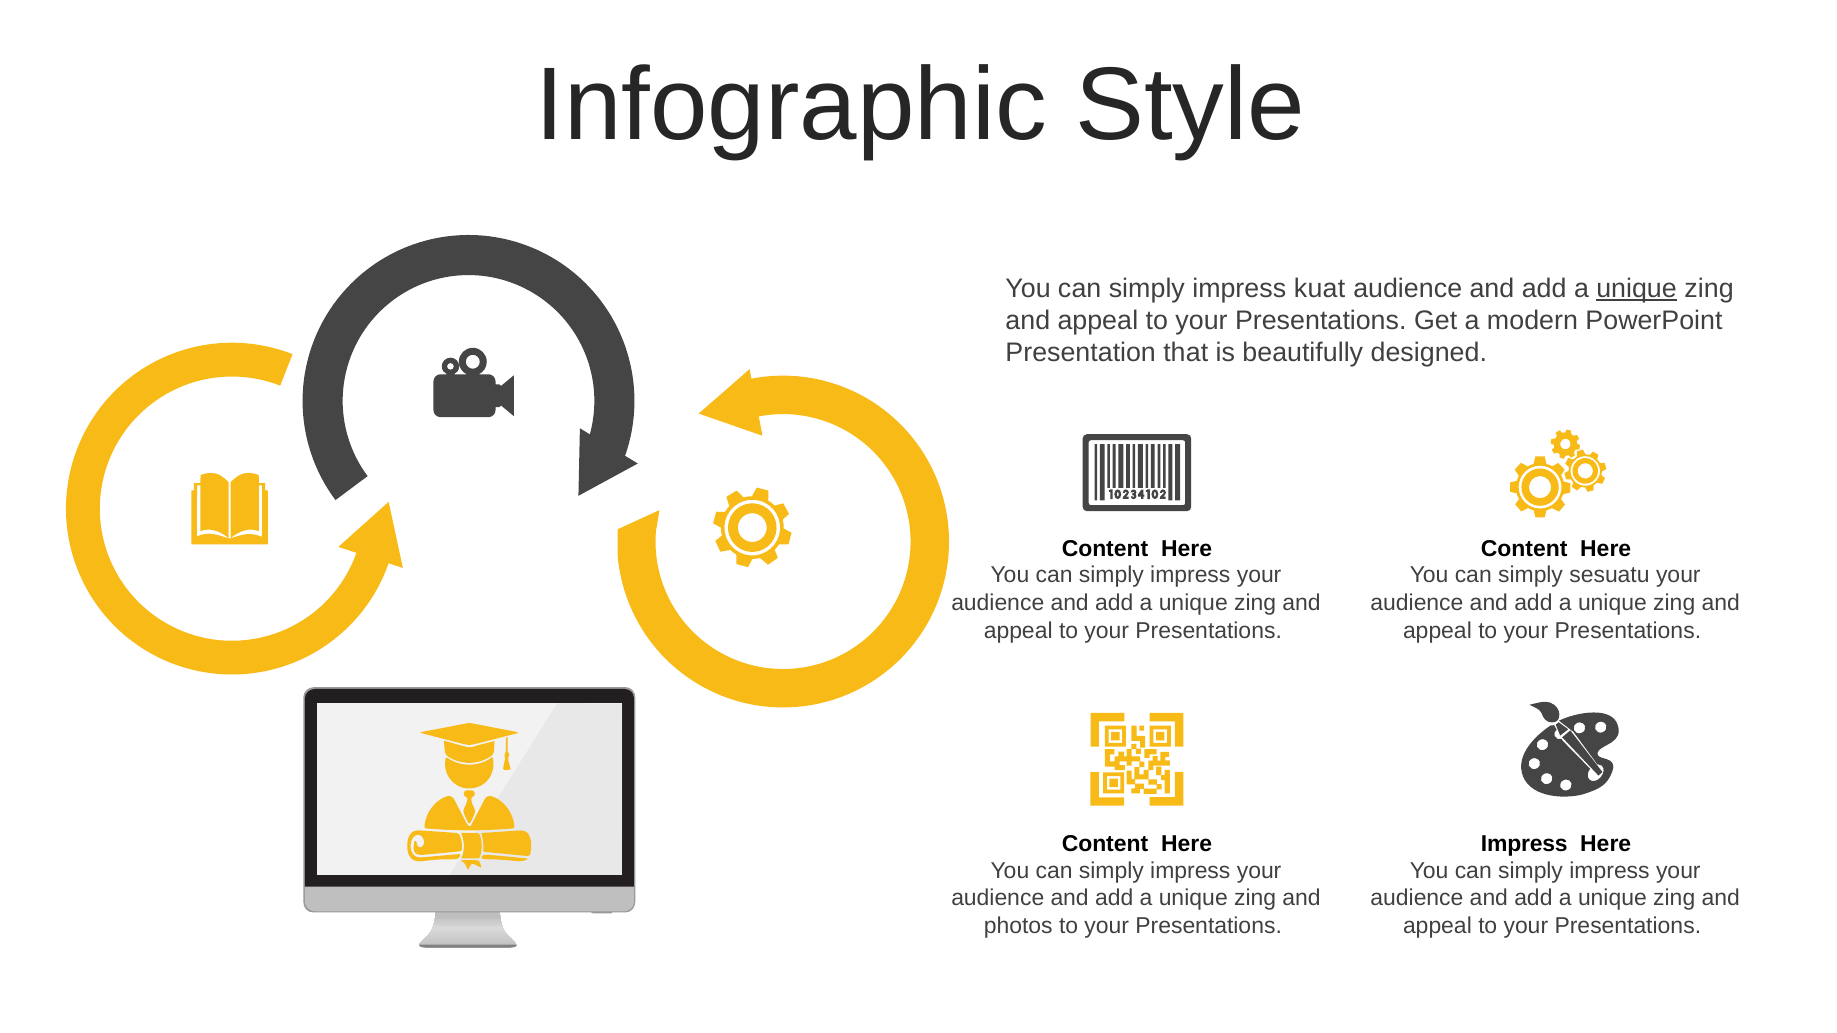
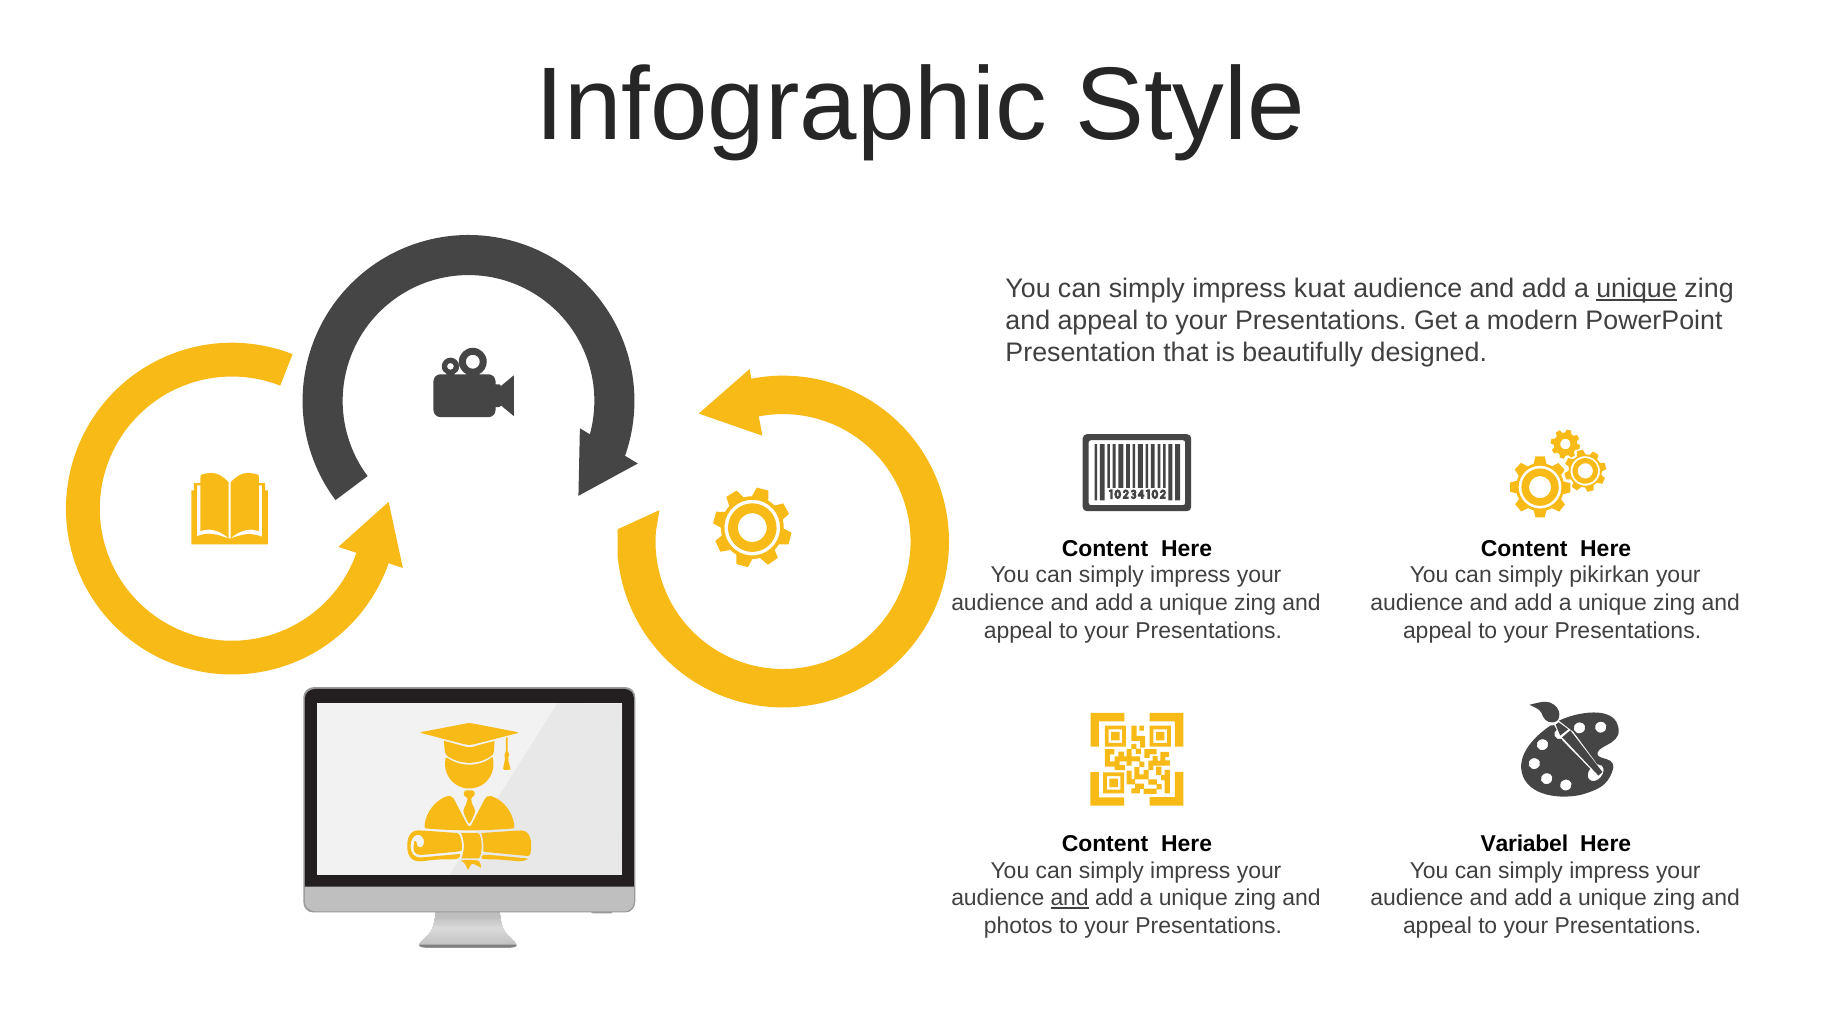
sesuatu: sesuatu -> pikirkan
Impress at (1524, 844): Impress -> Variabel
and at (1070, 899) underline: none -> present
